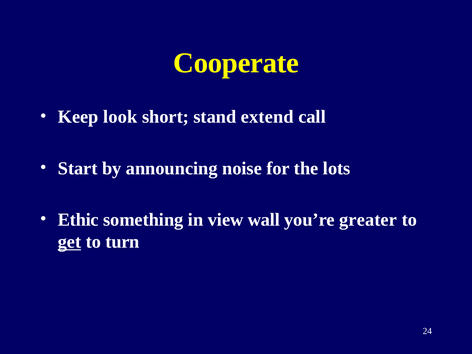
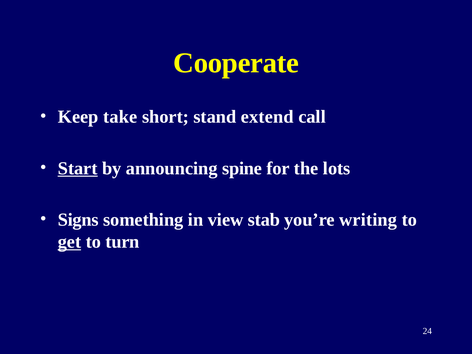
look: look -> take
Start underline: none -> present
noise: noise -> spine
Ethic: Ethic -> Signs
wall: wall -> stab
greater: greater -> writing
